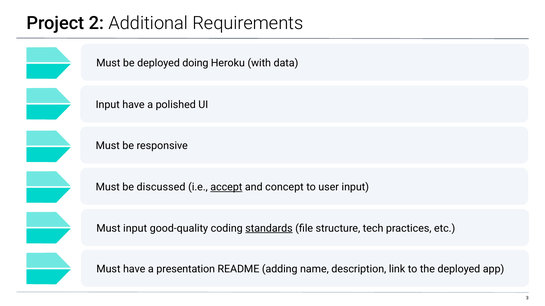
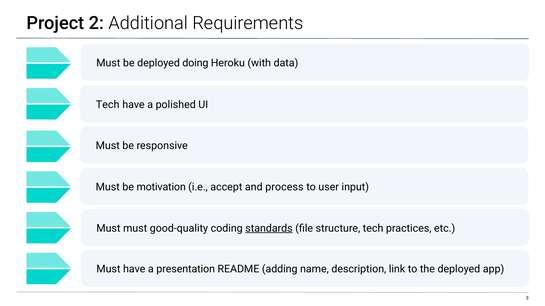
Input at (108, 105): Input -> Tech
discussed: discussed -> motivation
accept underline: present -> none
concept: concept -> process
Must input: input -> must
